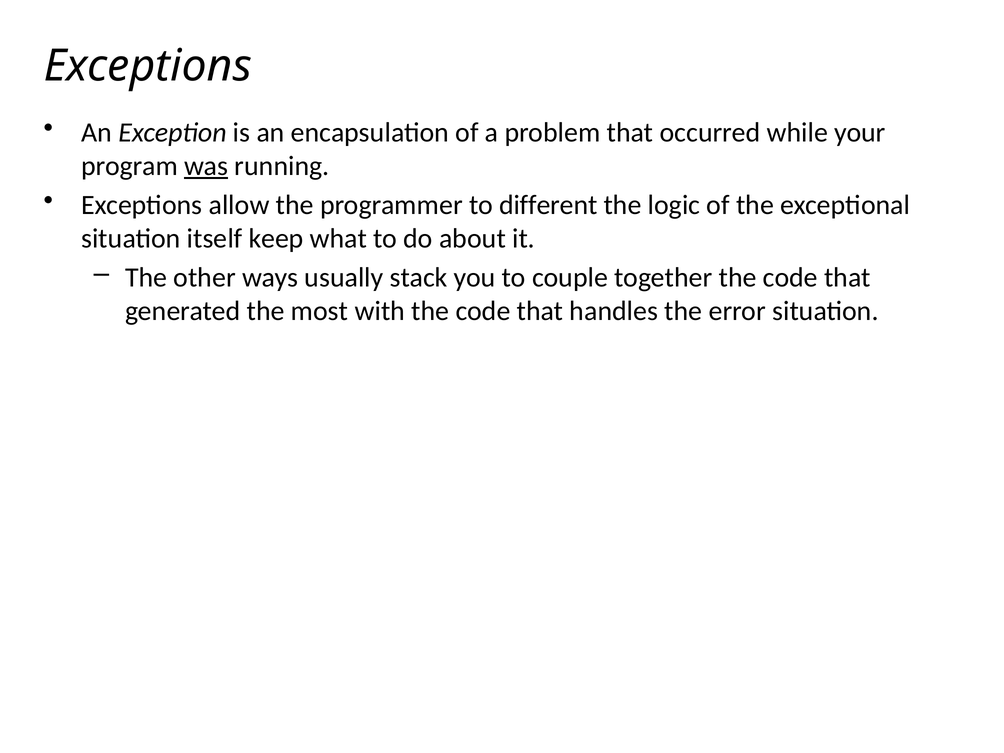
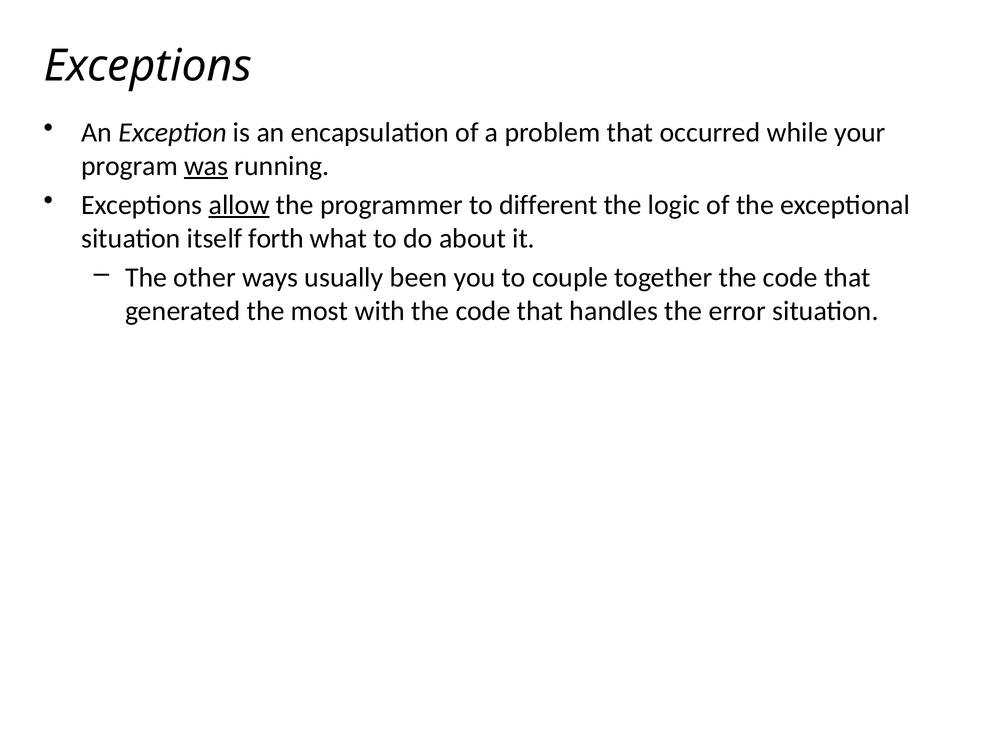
allow underline: none -> present
keep: keep -> forth
stack: stack -> been
